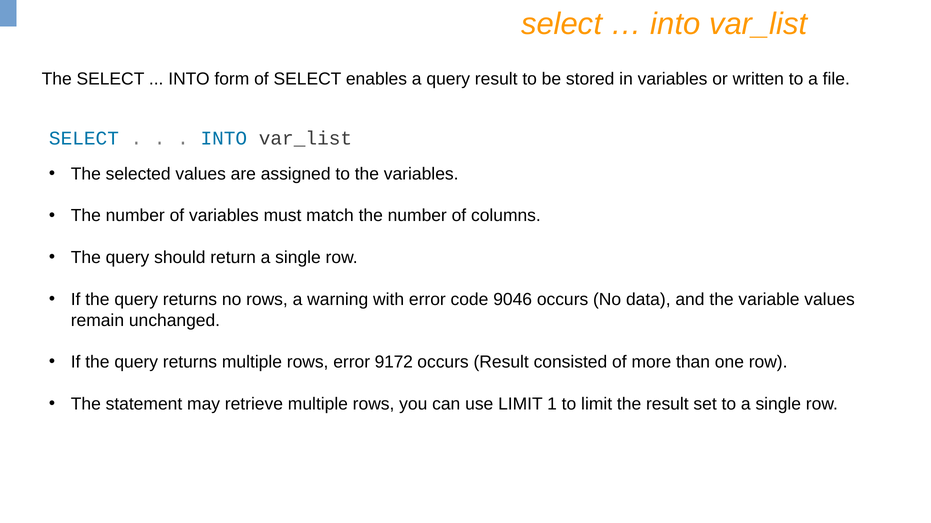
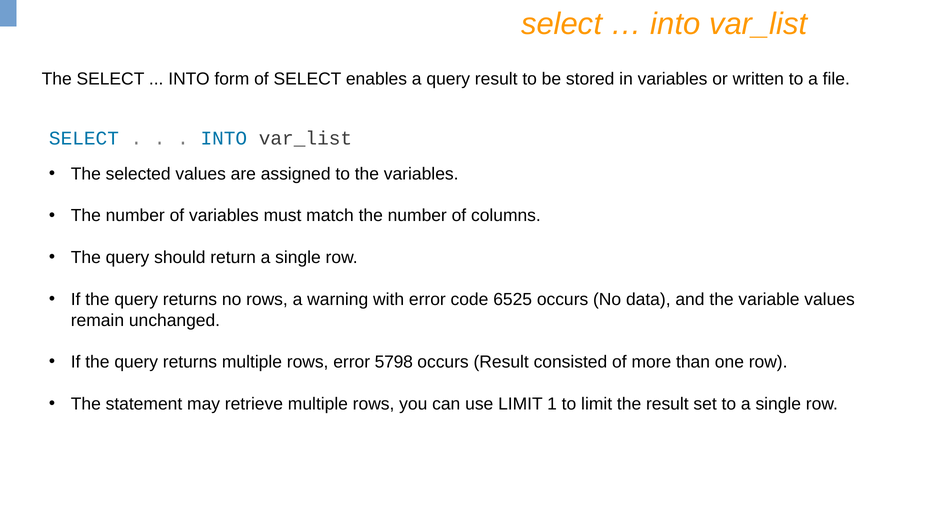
9046: 9046 -> 6525
9172: 9172 -> 5798
